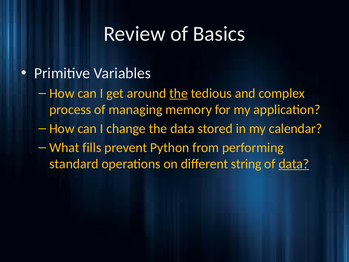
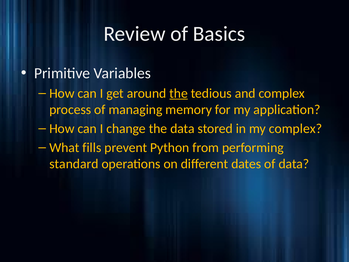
my calendar: calendar -> complex
string: string -> dates
data at (294, 164) underline: present -> none
